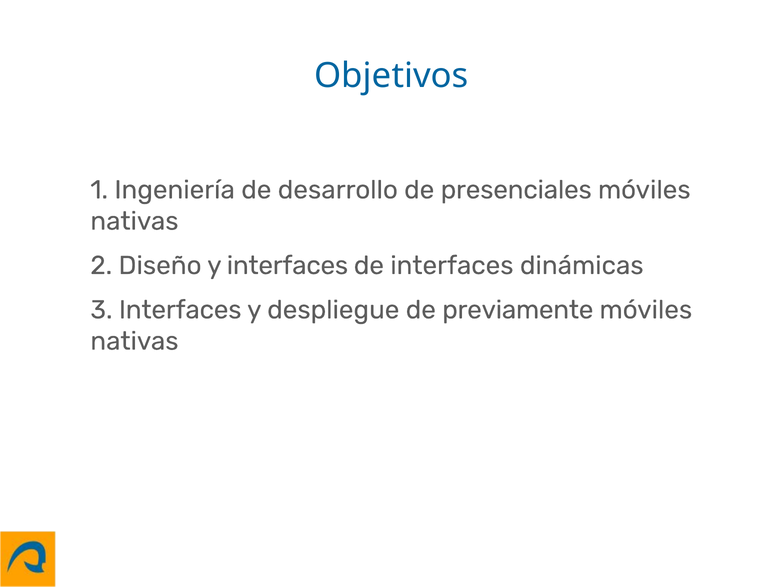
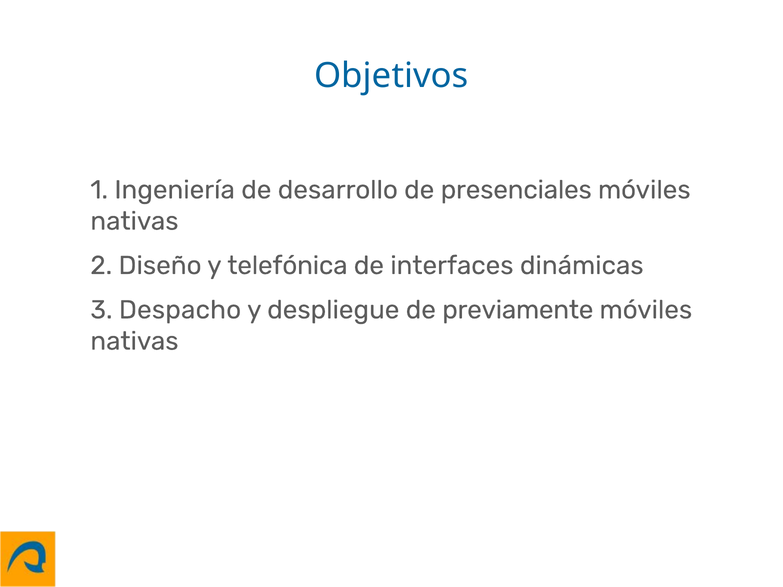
y interfaces: interfaces -> telefónica
3 Interfaces: Interfaces -> Despacho
